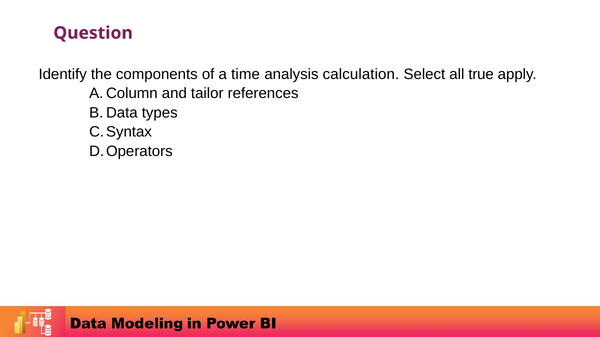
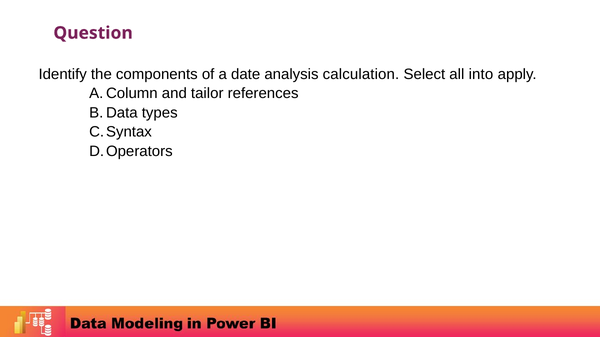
time: time -> date
true: true -> into
